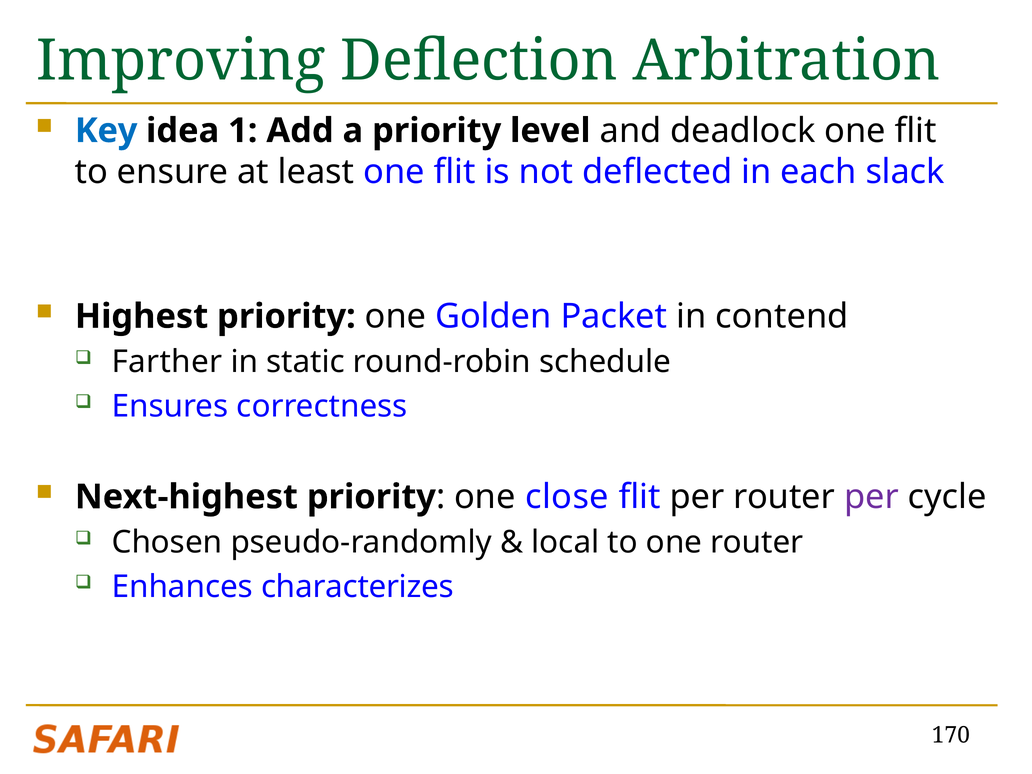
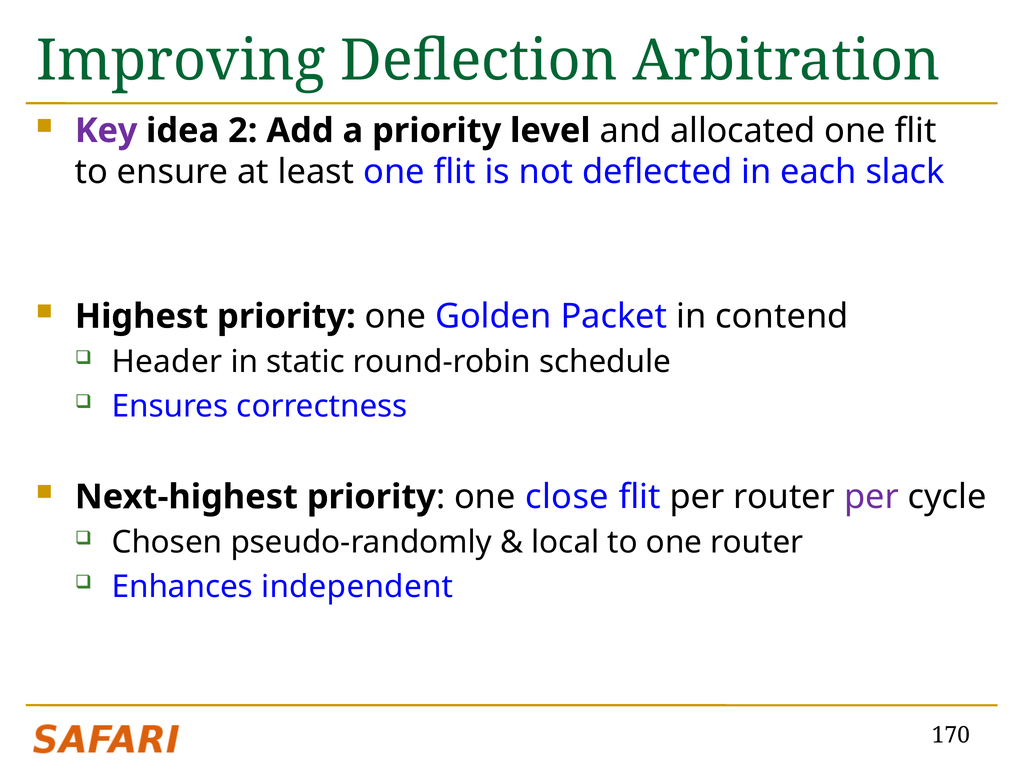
Key colour: blue -> purple
1: 1 -> 2
deadlock: deadlock -> allocated
Farther: Farther -> Header
characterizes: characterizes -> independent
